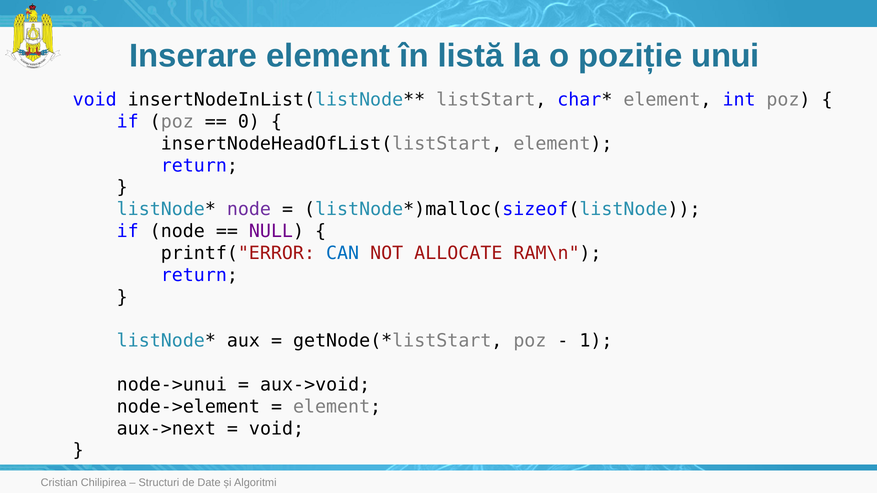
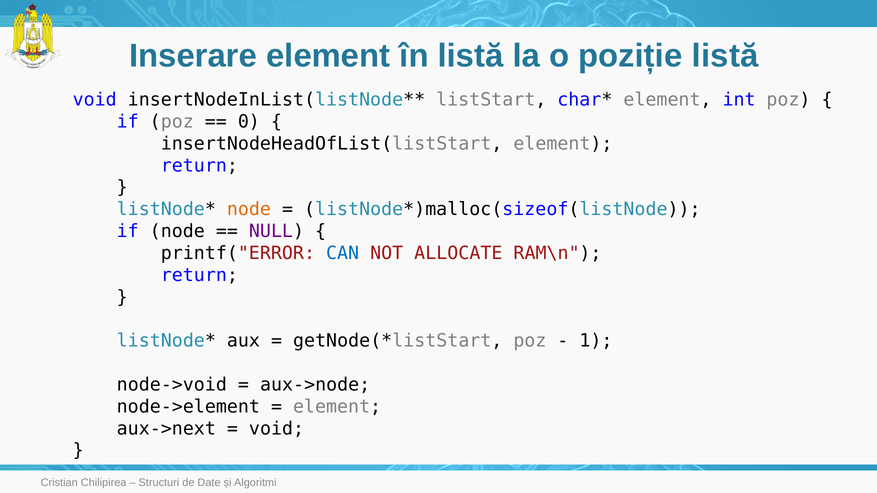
poziție unui: unui -> listă
node at (249, 209) colour: purple -> orange
node->unui: node->unui -> node->void
aux->void: aux->void -> aux->node
